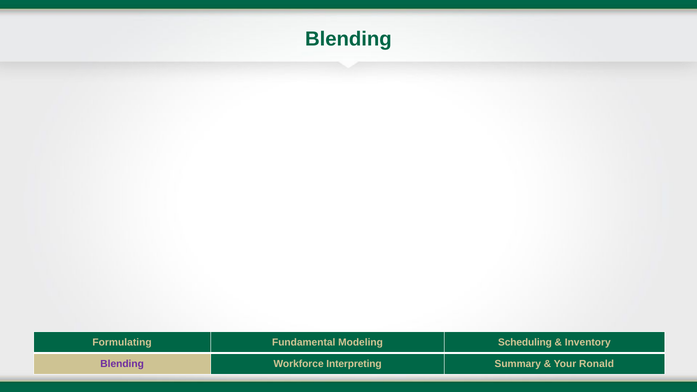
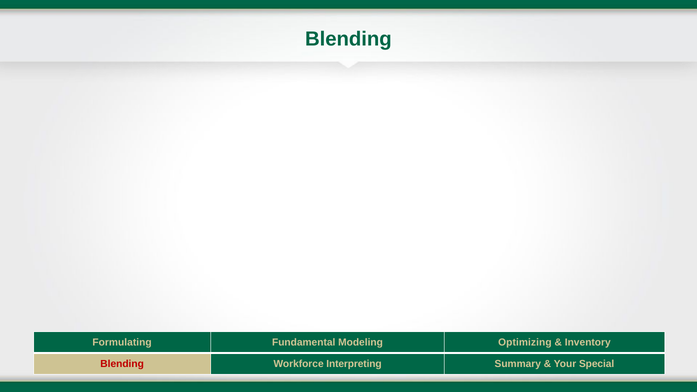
Scheduling: Scheduling -> Optimizing
Blending at (122, 364) colour: purple -> red
Ronald: Ronald -> Special
